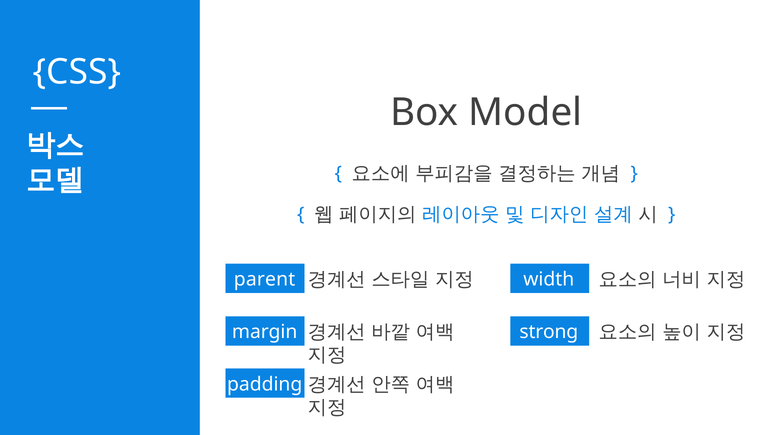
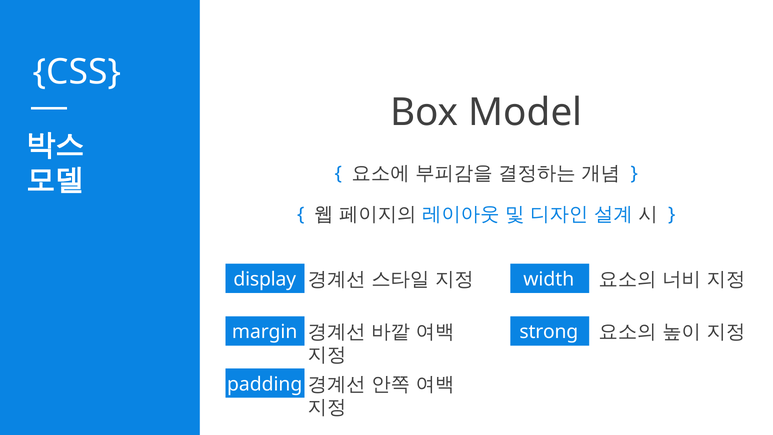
parent: parent -> display
